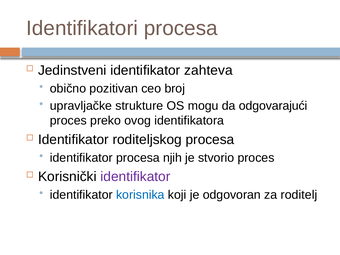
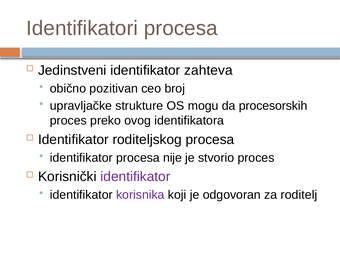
odgovarajući: odgovarajući -> procesorskih
njih: njih -> nije
korisnika colour: blue -> purple
